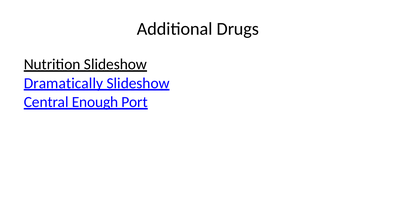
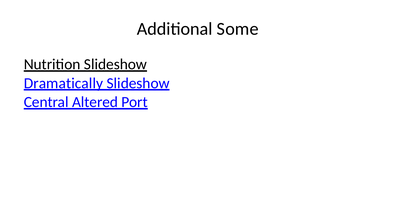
Drugs: Drugs -> Some
Enough: Enough -> Altered
